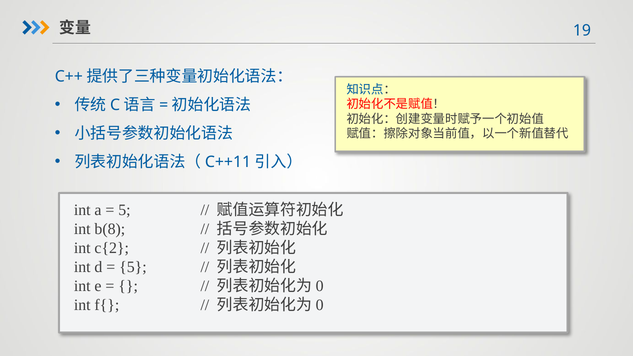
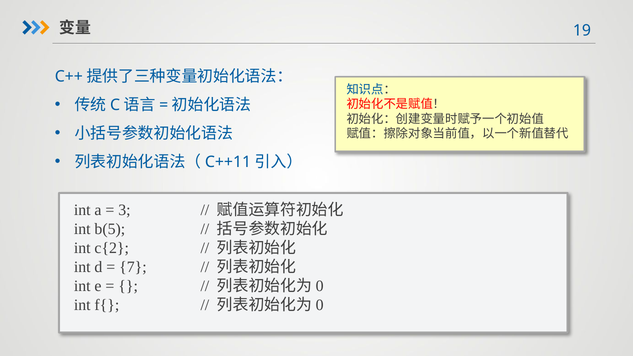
5 at (124, 210): 5 -> 3
b(8: b(8 -> b(5
5 at (133, 267): 5 -> 7
